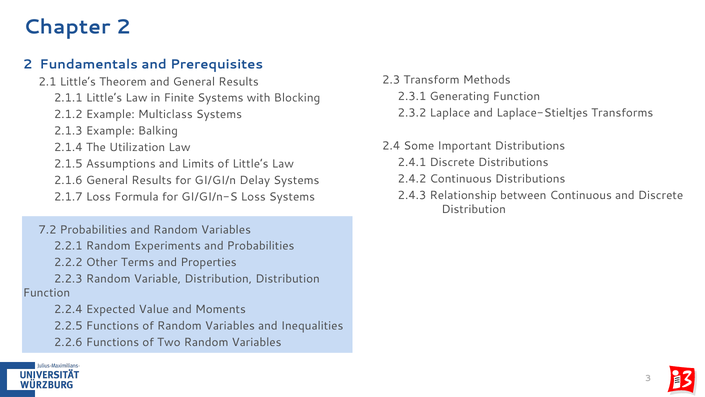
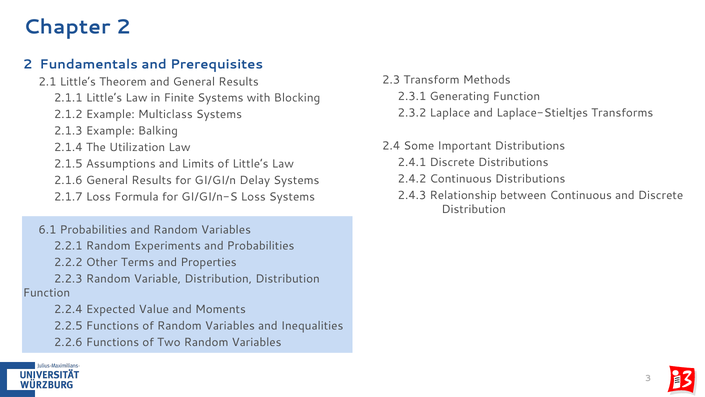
7.2: 7.2 -> 6.1
